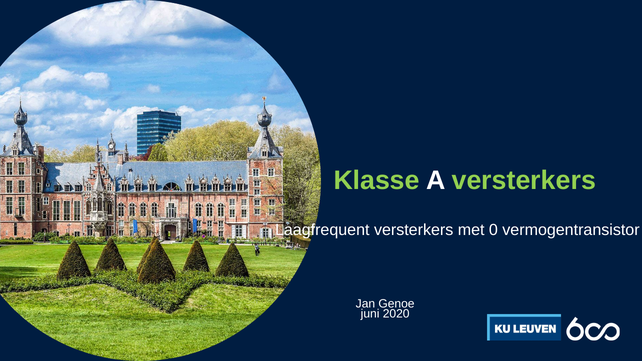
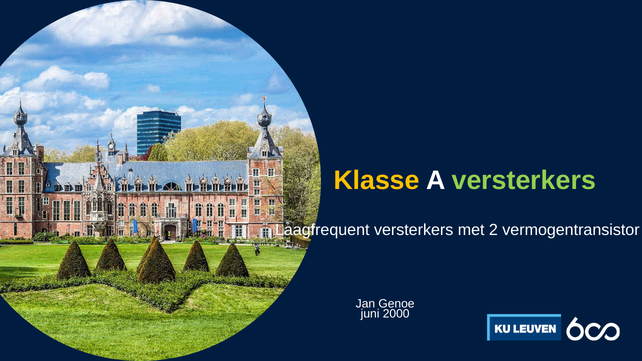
Klasse colour: light green -> yellow
0: 0 -> 2
2020: 2020 -> 2000
